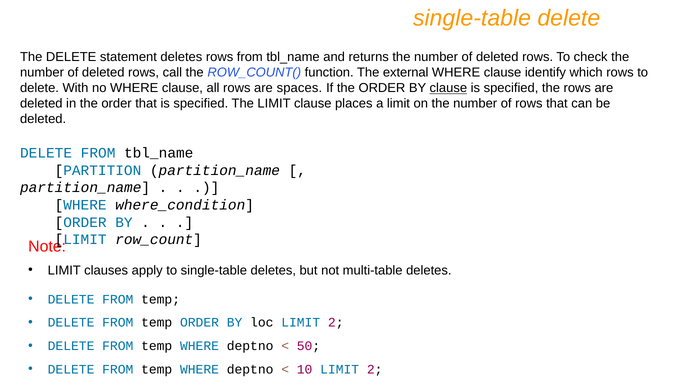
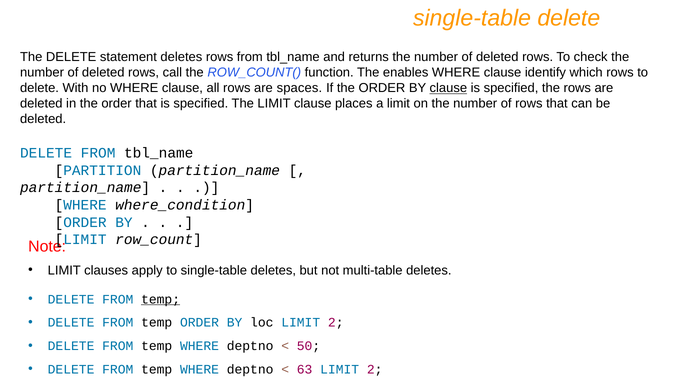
external: external -> enables
temp at (161, 299) underline: none -> present
10: 10 -> 63
